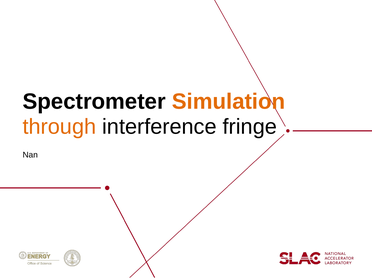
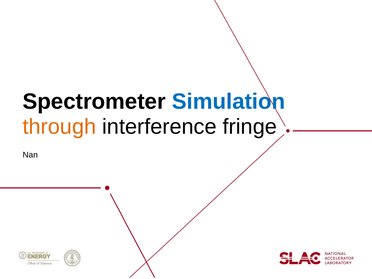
Simulation colour: orange -> blue
